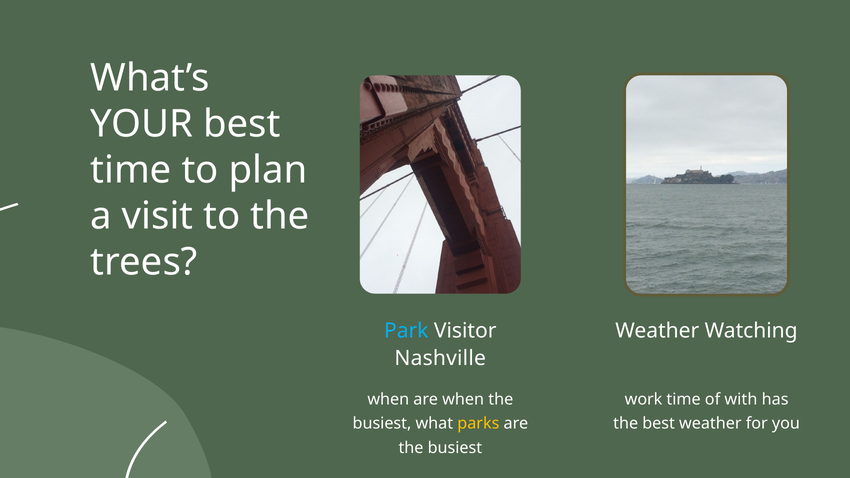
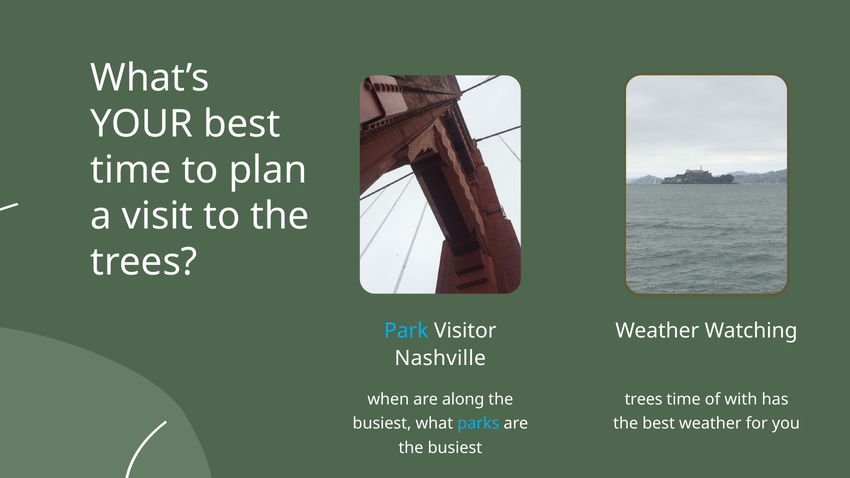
are when: when -> along
work at (644, 399): work -> trees
parks colour: yellow -> light blue
